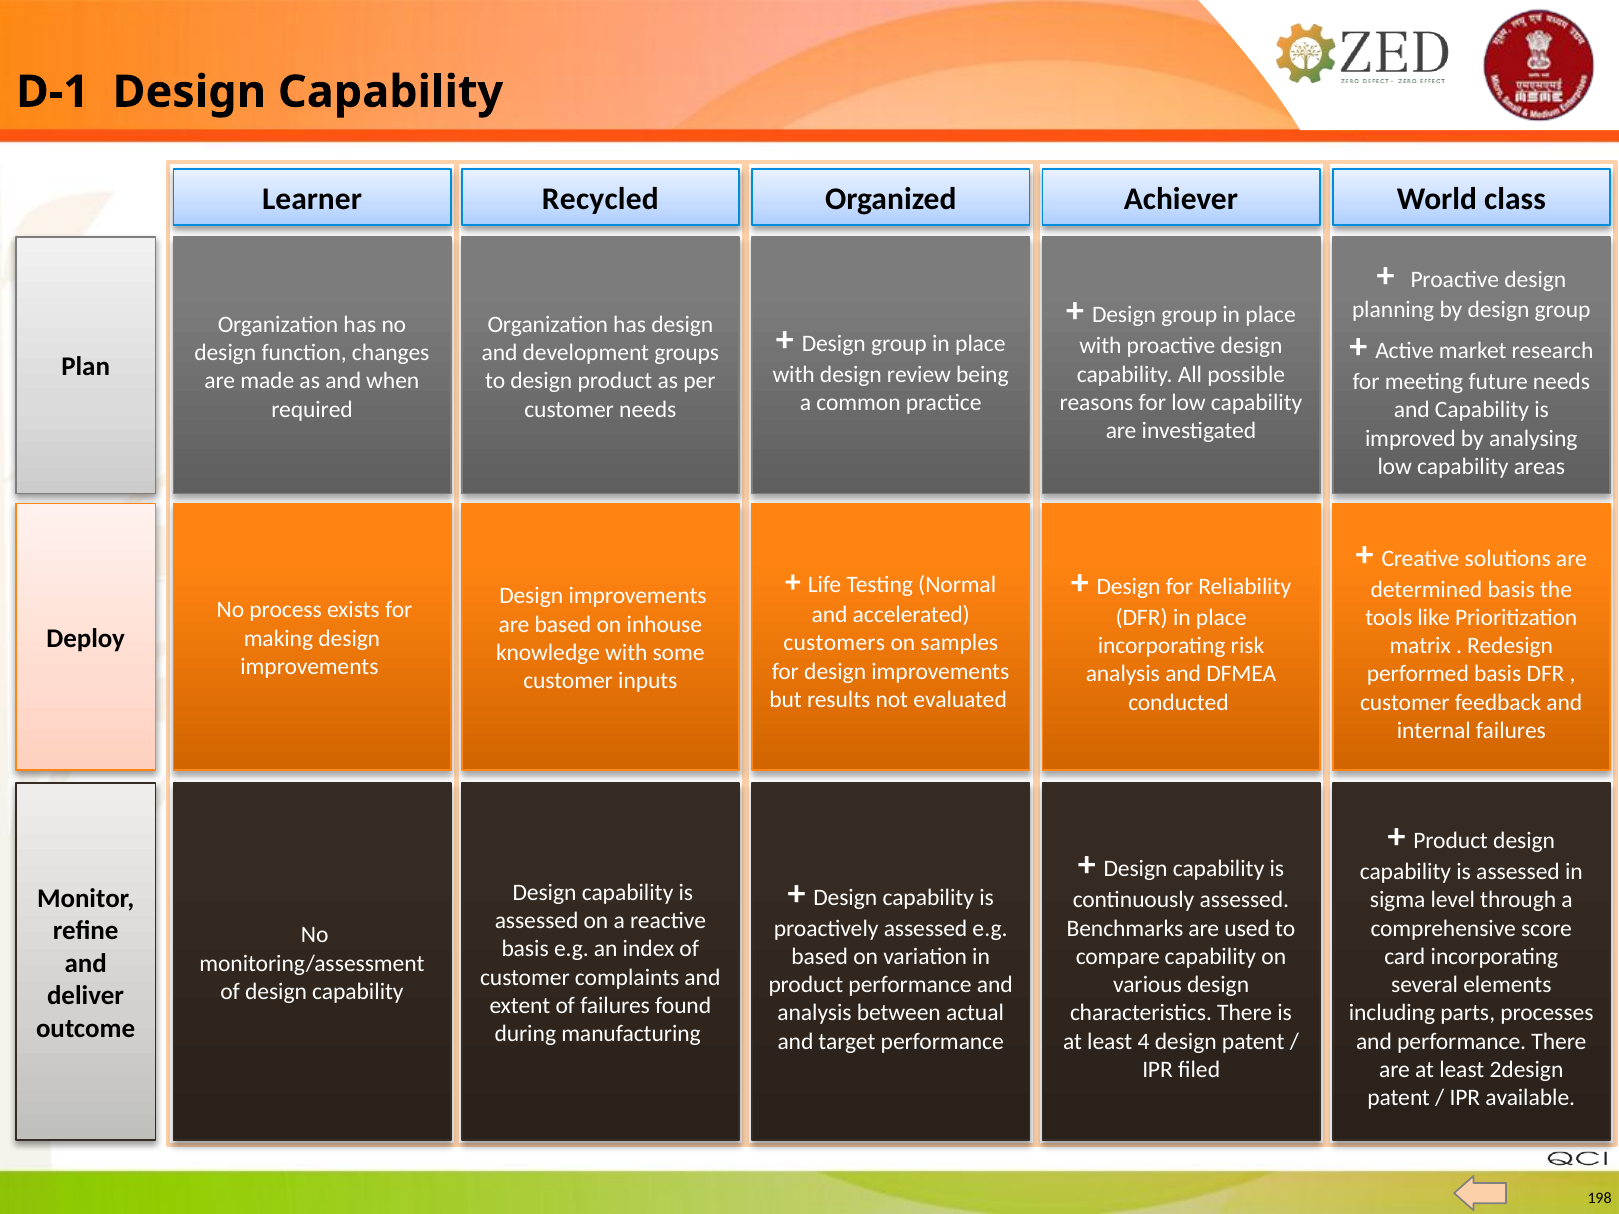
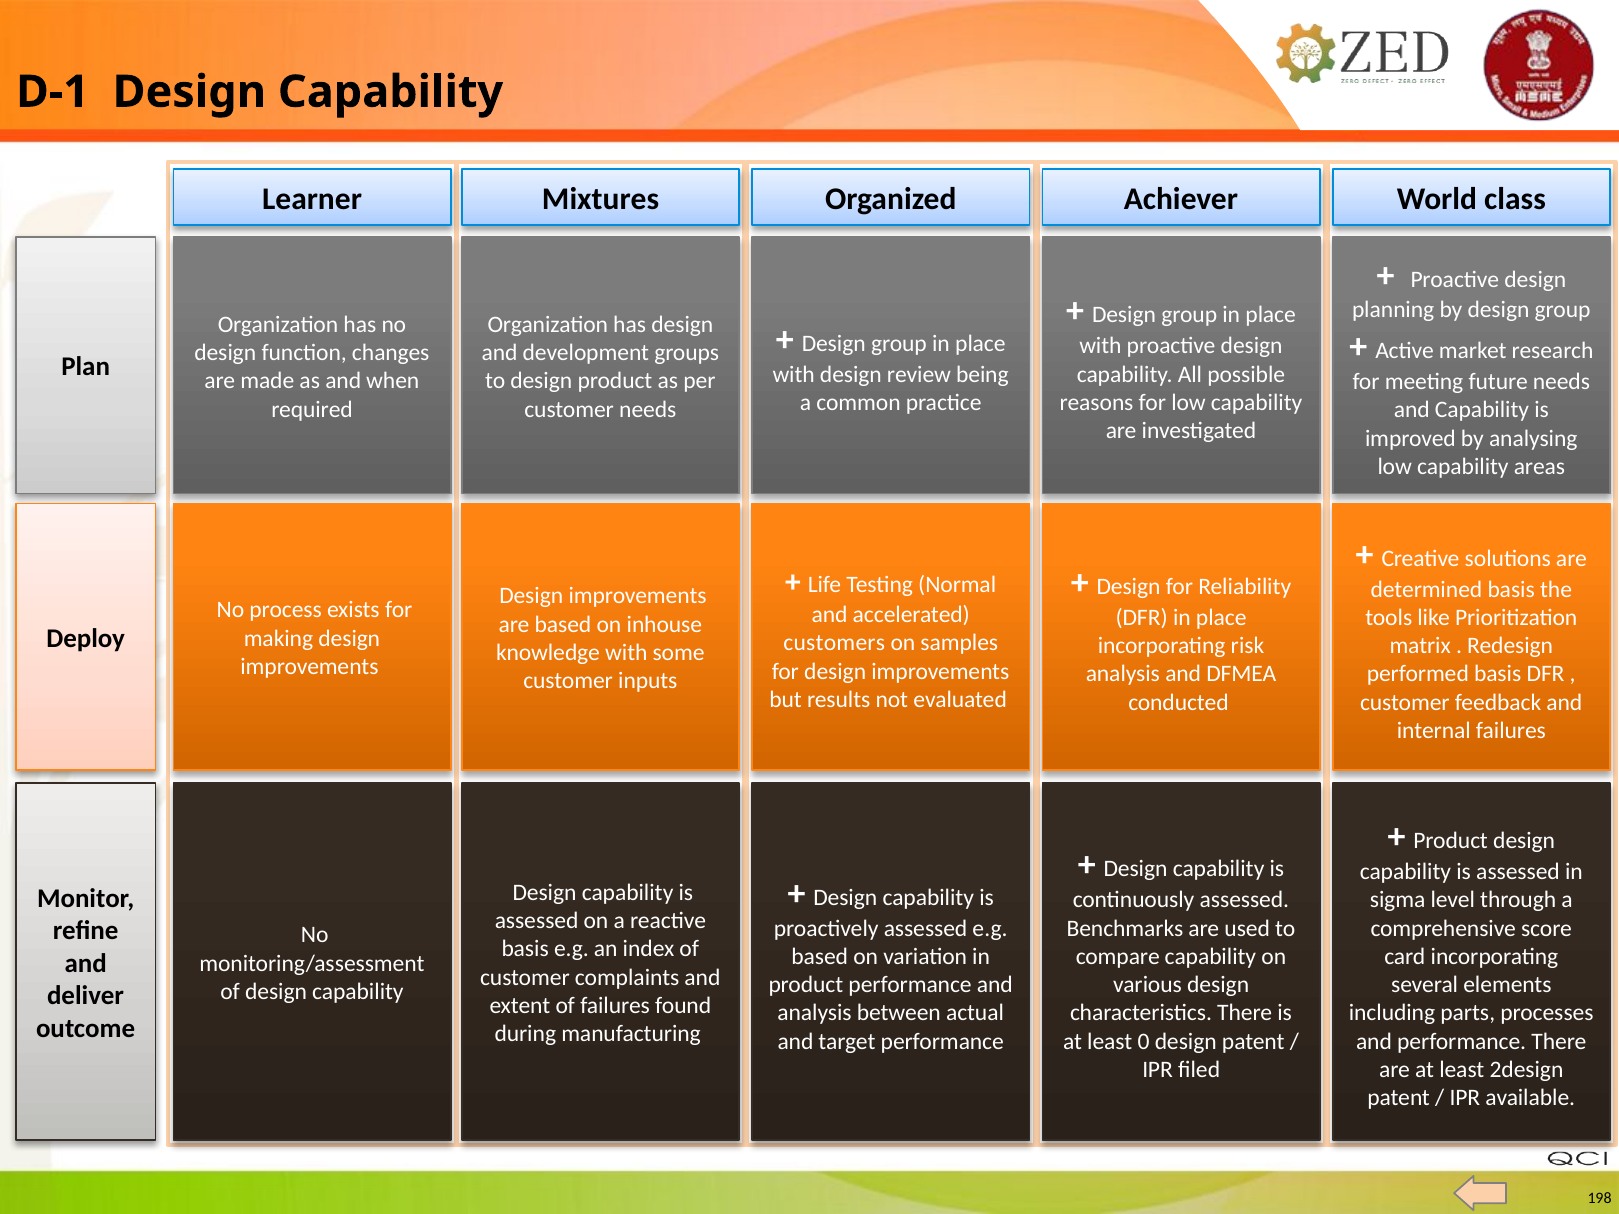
Recycled: Recycled -> Mixtures
4: 4 -> 0
